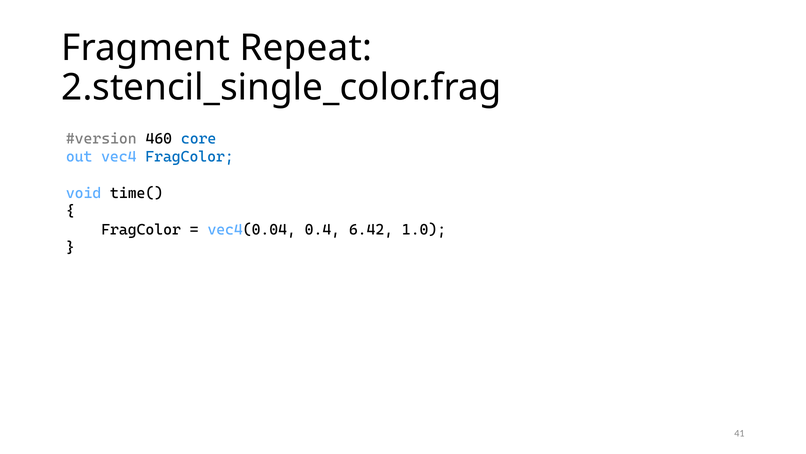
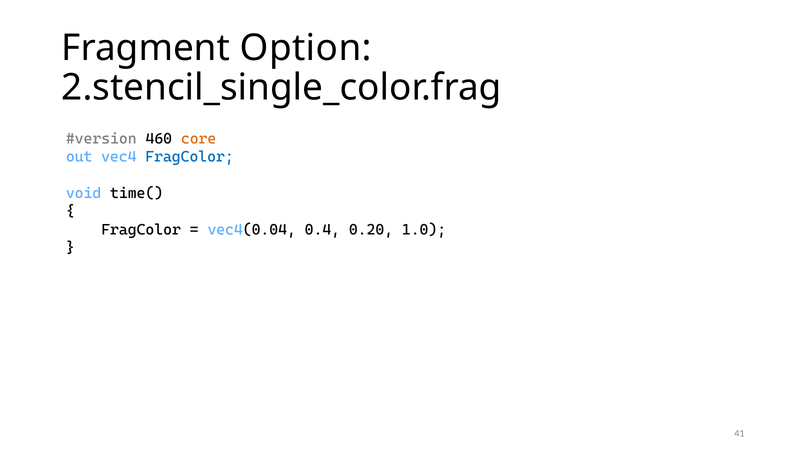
Repeat: Repeat -> Option
core colour: blue -> orange
6.42: 6.42 -> 0.20
